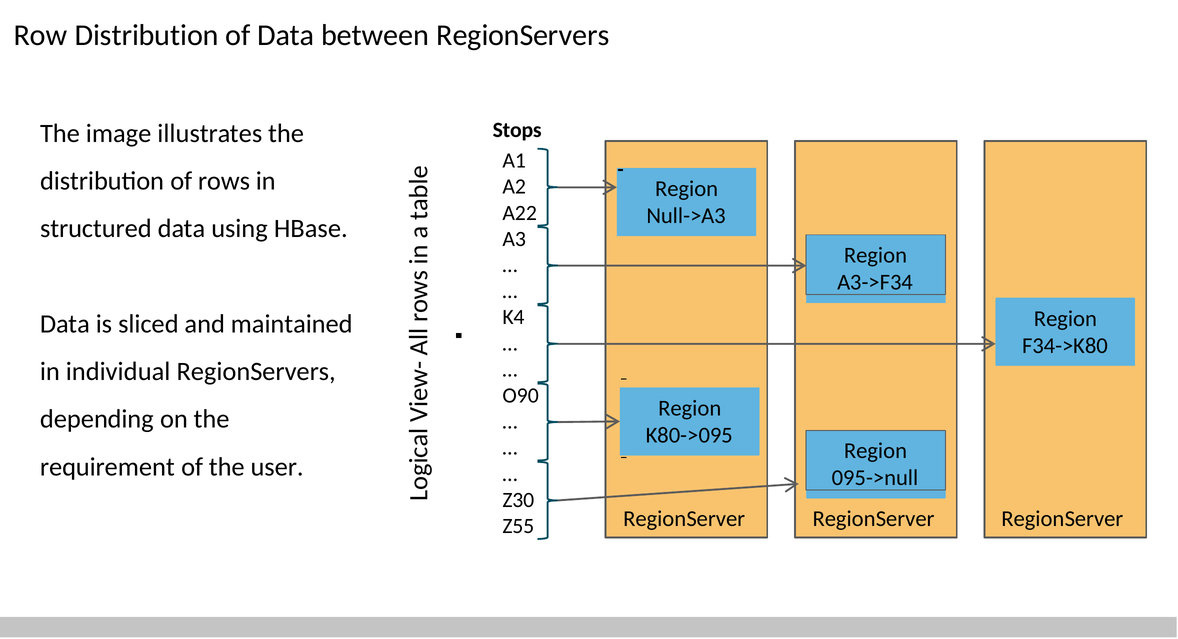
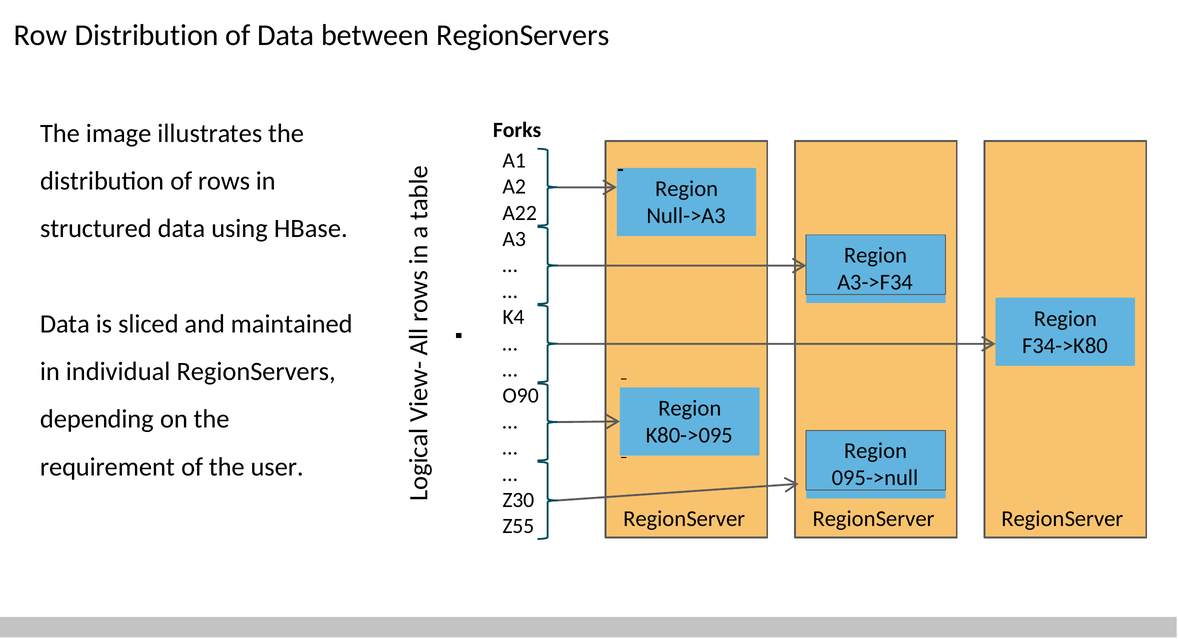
Stops: Stops -> Forks
